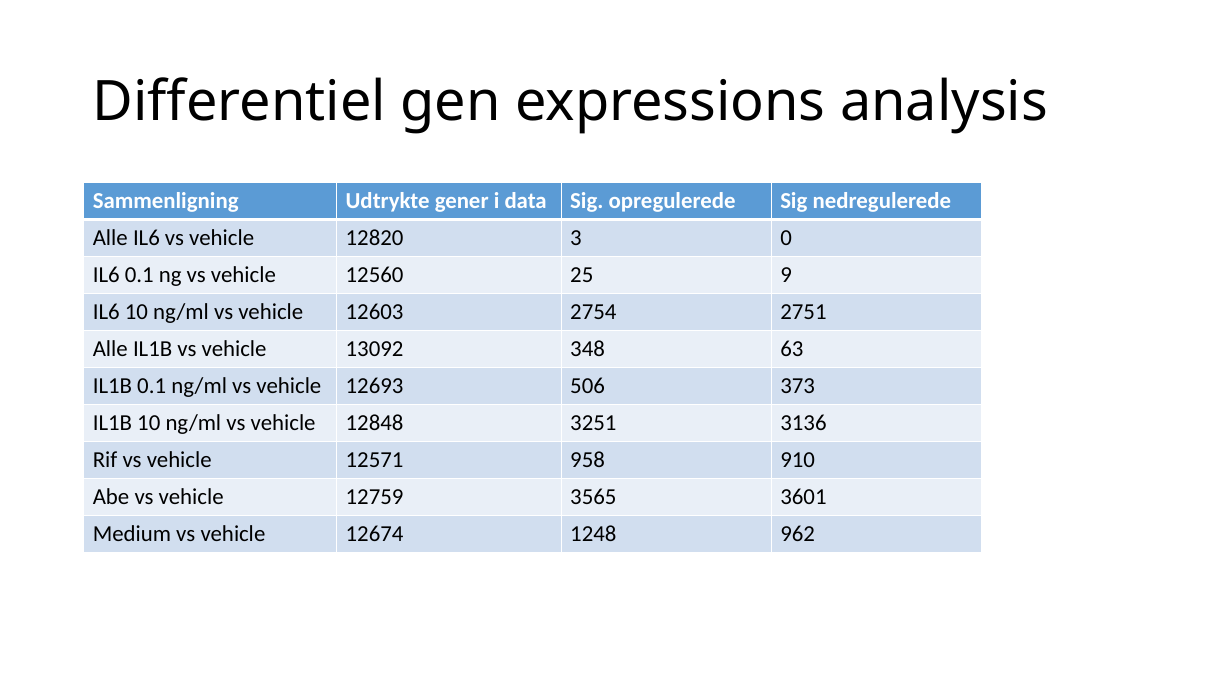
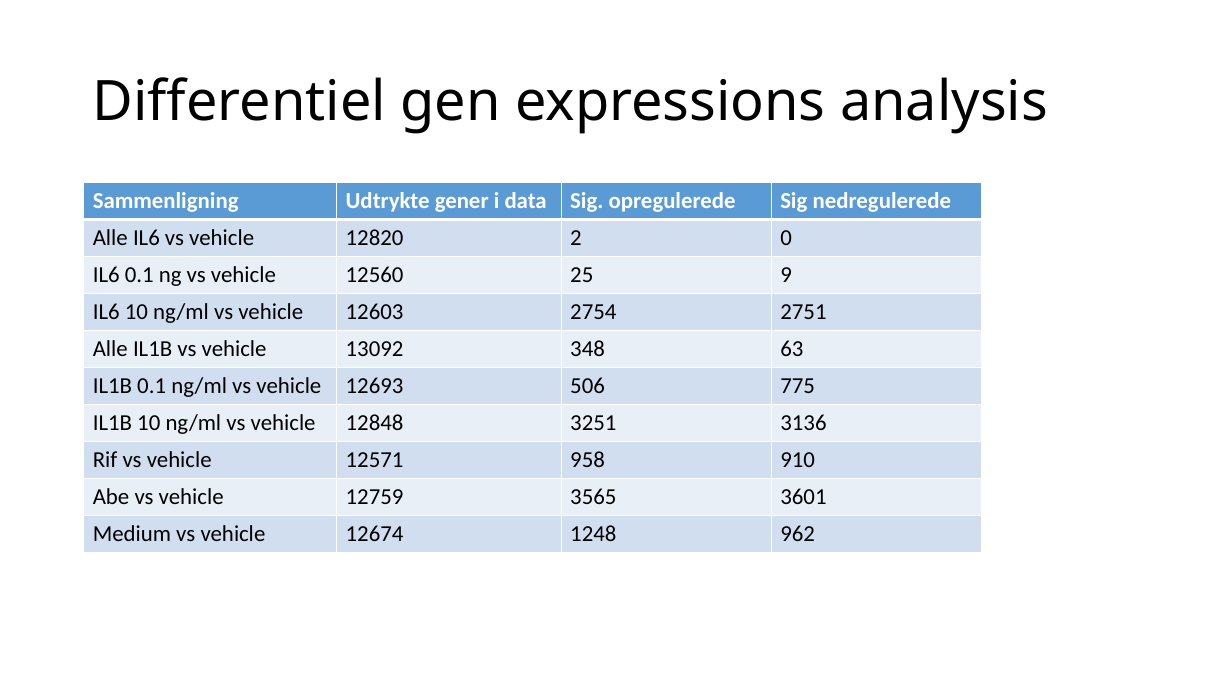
3: 3 -> 2
373: 373 -> 775
